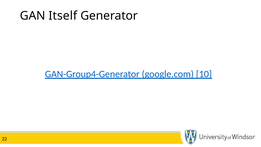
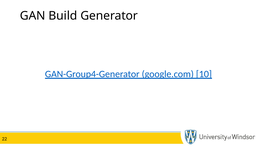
Itself: Itself -> Build
